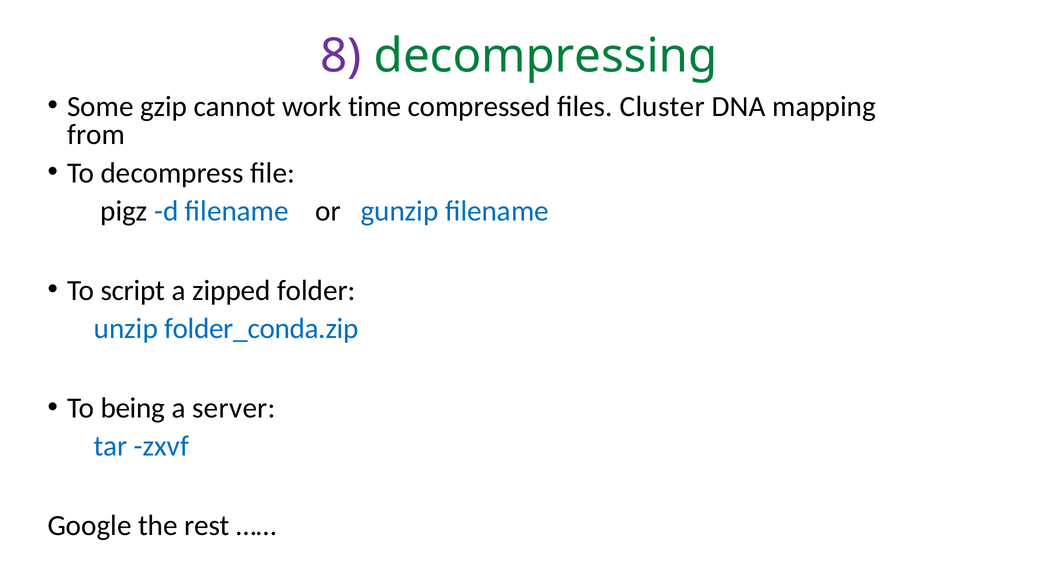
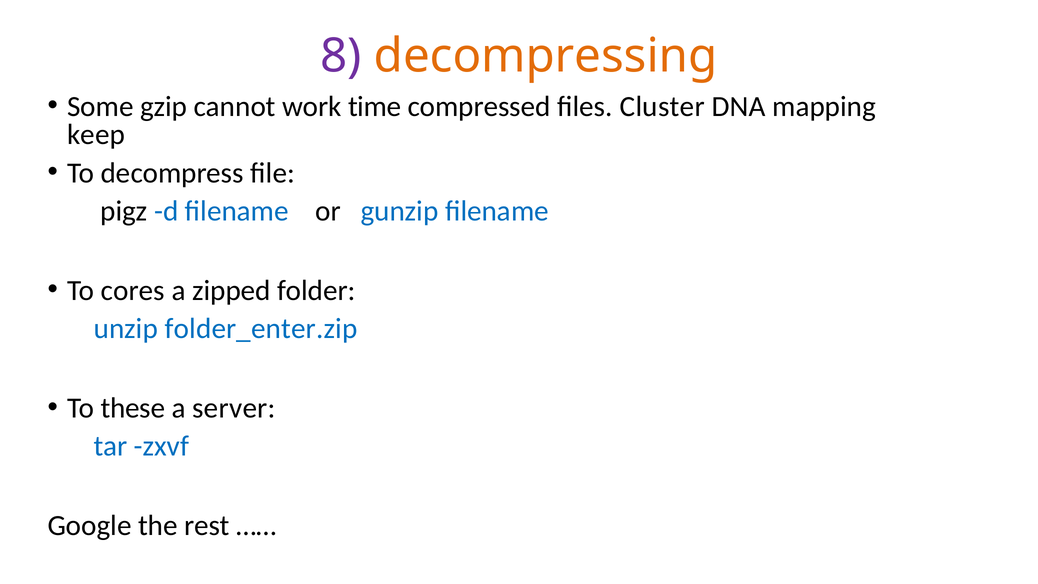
decompressing colour: green -> orange
from: from -> keep
script: script -> cores
folder_conda.zip: folder_conda.zip -> folder_enter.zip
being: being -> these
